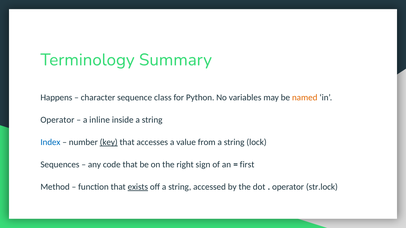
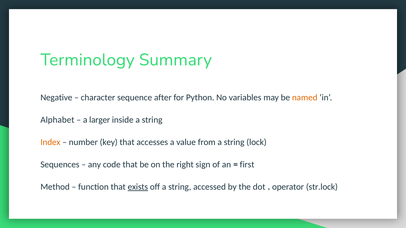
Happens: Happens -> Negative
class: class -> after
Operator at (57, 120): Operator -> Alphabet
inline: inline -> larger
Index colour: blue -> orange
key underline: present -> none
